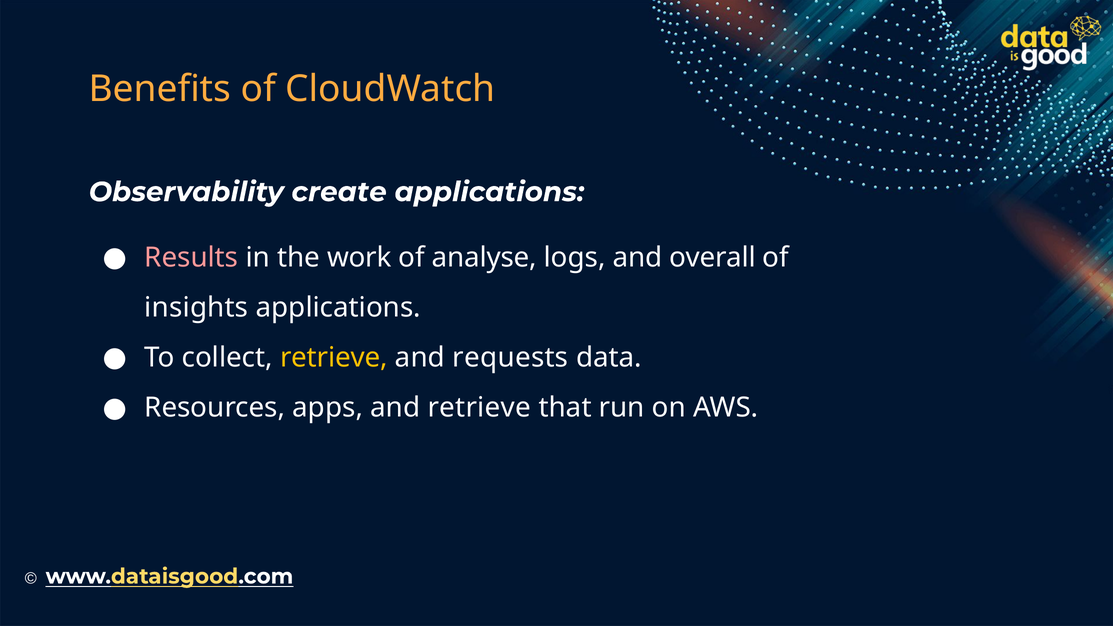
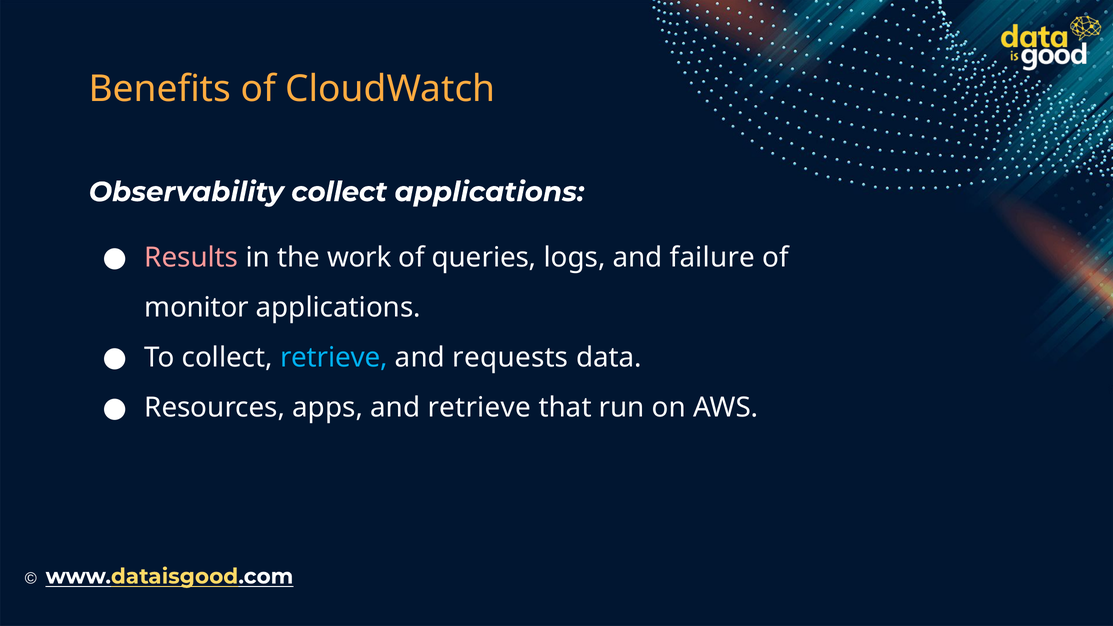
Observability create: create -> collect
analyse: analyse -> queries
overall: overall -> failure
insights: insights -> monitor
retrieve at (334, 358) colour: yellow -> light blue
